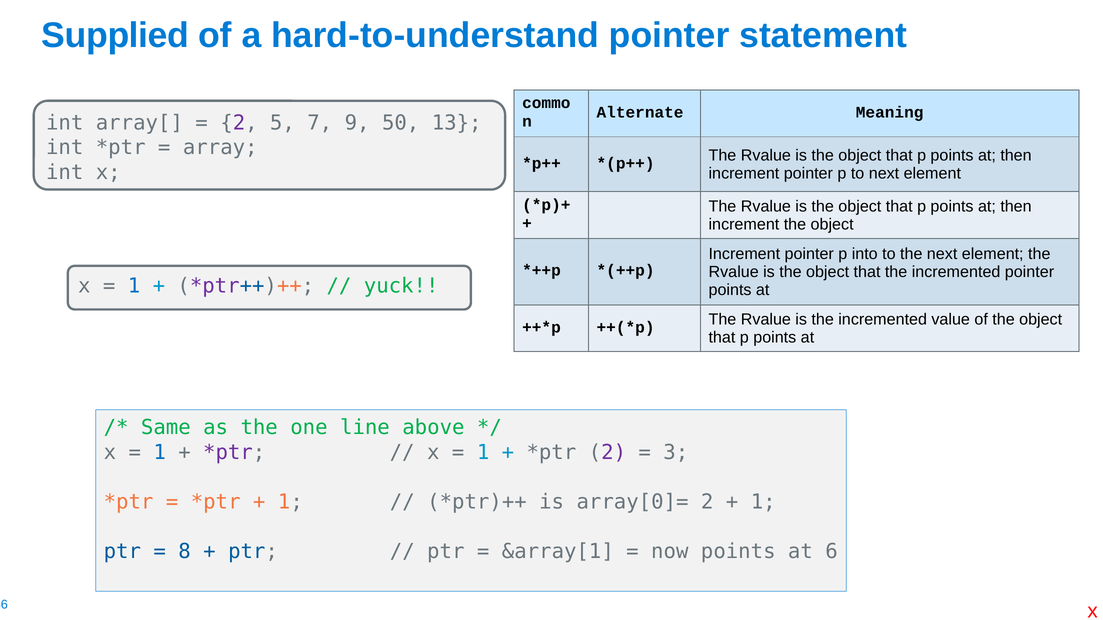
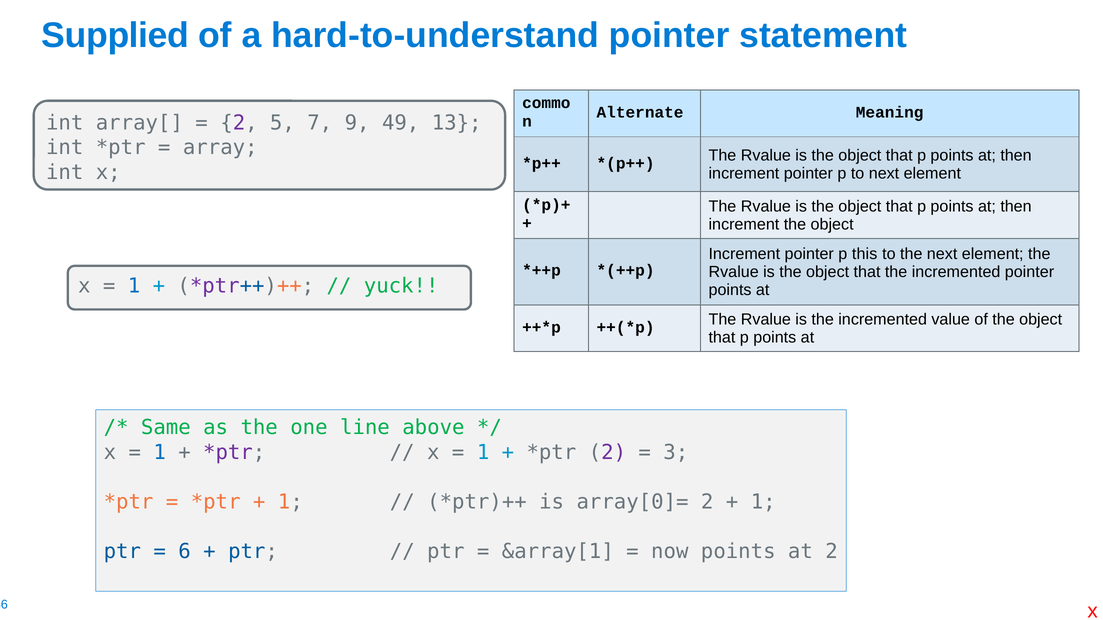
50: 50 -> 49
into: into -> this
8: 8 -> 6
at 6: 6 -> 2
